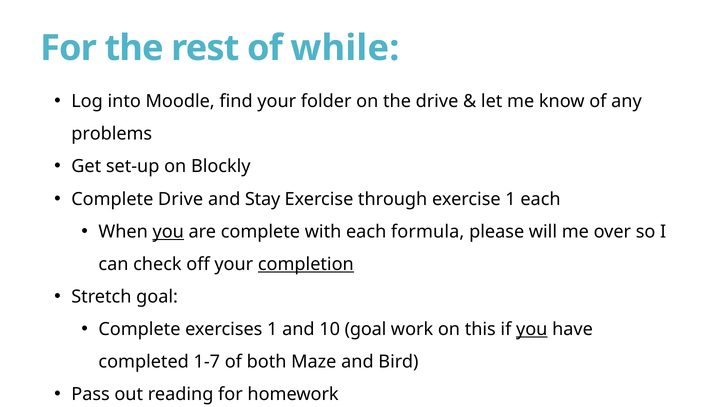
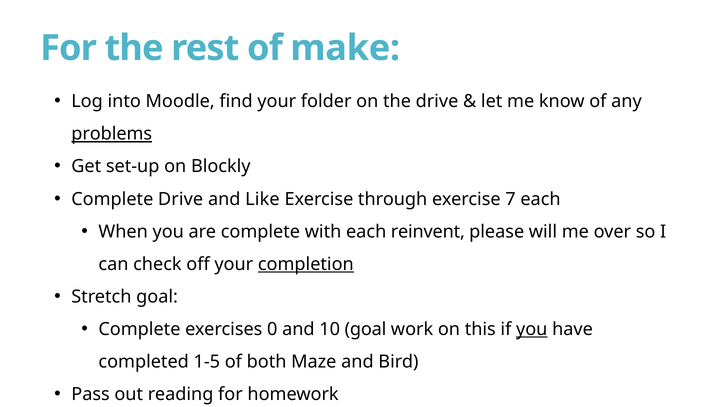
while: while -> make
problems underline: none -> present
Stay: Stay -> Like
exercise 1: 1 -> 7
you at (168, 232) underline: present -> none
formula: formula -> reinvent
exercises 1: 1 -> 0
1-7: 1-7 -> 1-5
